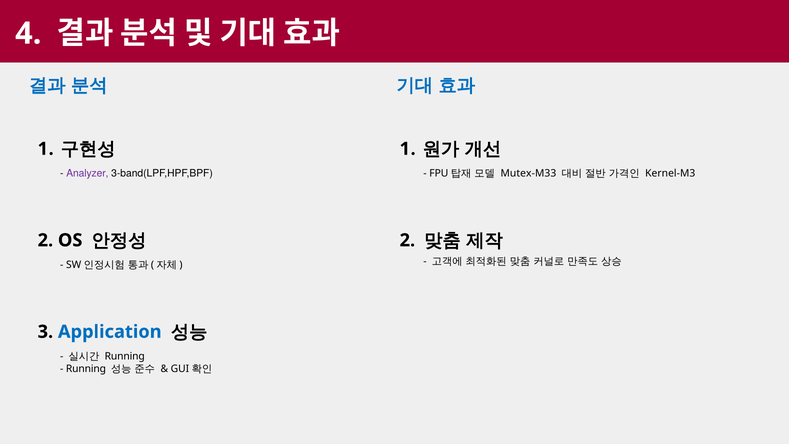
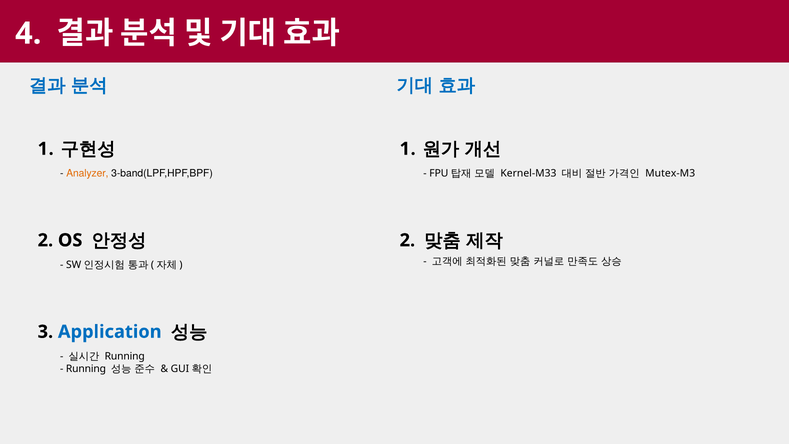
Analyzer colour: purple -> orange
Mutex-M33: Mutex-M33 -> Kernel-M33
Kernel-M3: Kernel-M3 -> Mutex-M3
